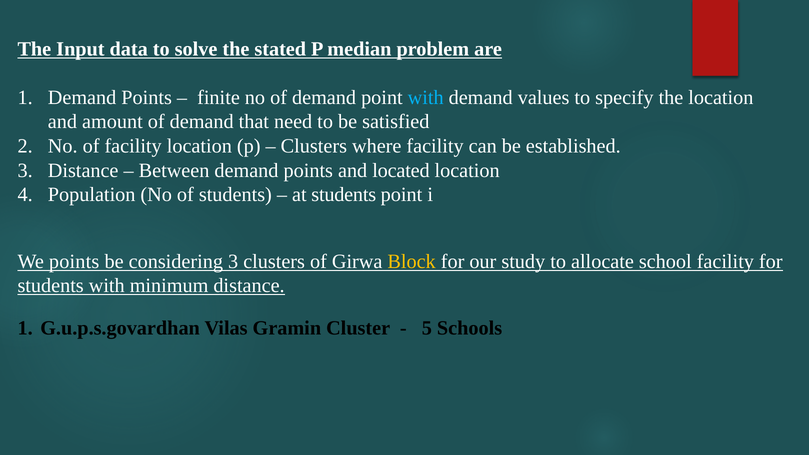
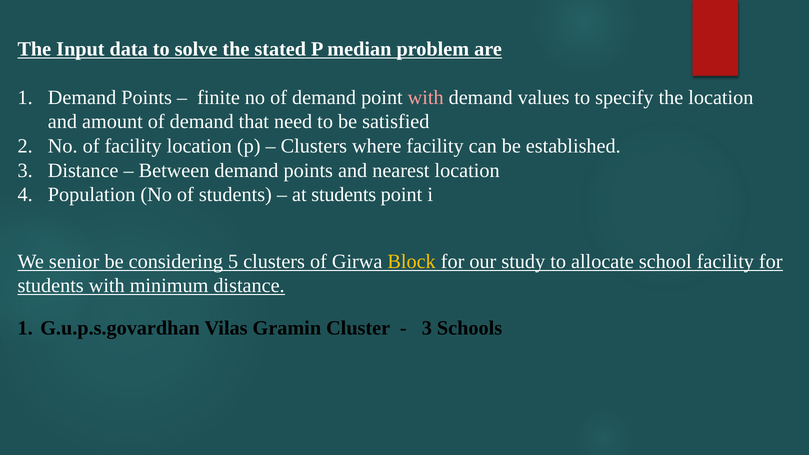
with at (426, 98) colour: light blue -> pink
located: located -> nearest
We points: points -> senior
considering 3: 3 -> 5
5 at (427, 328): 5 -> 3
